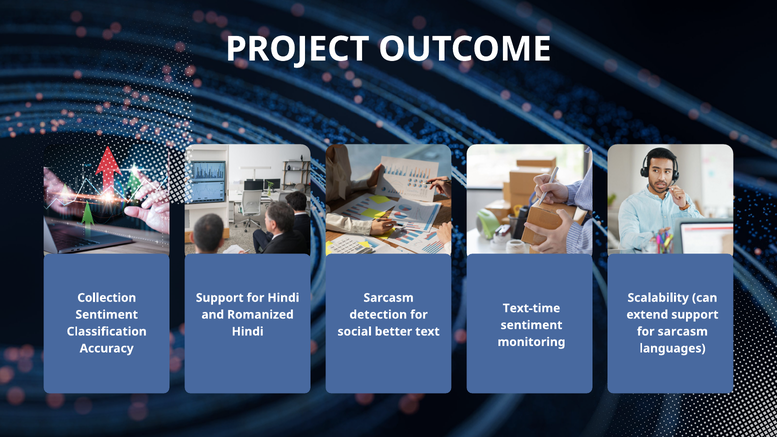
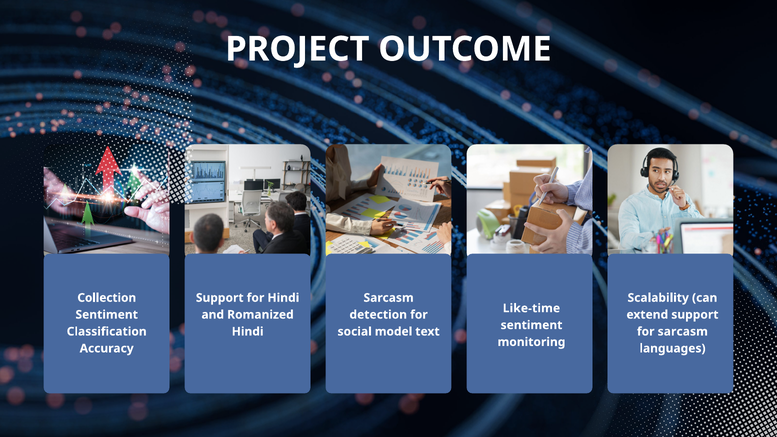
Text-time: Text-time -> Like-time
better: better -> model
